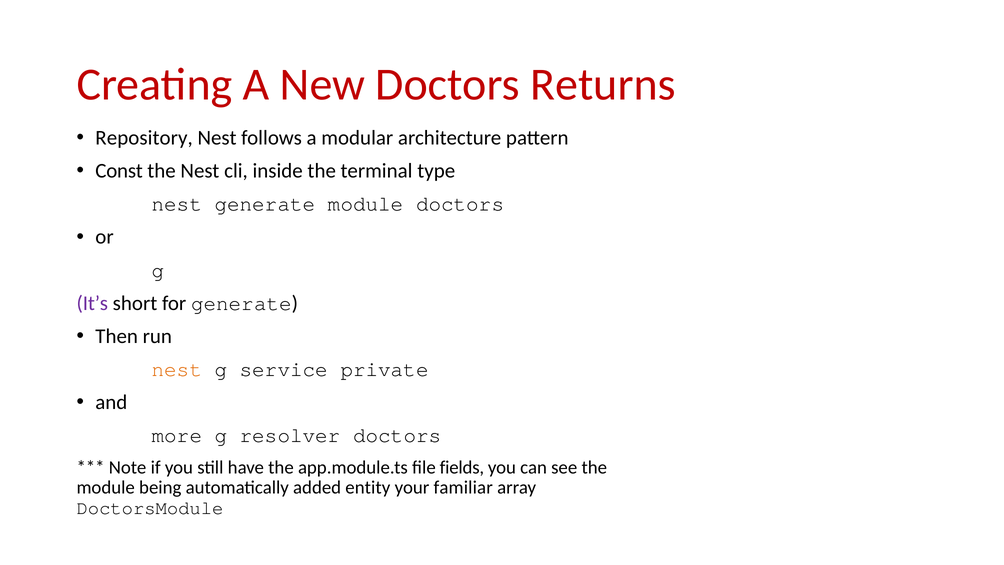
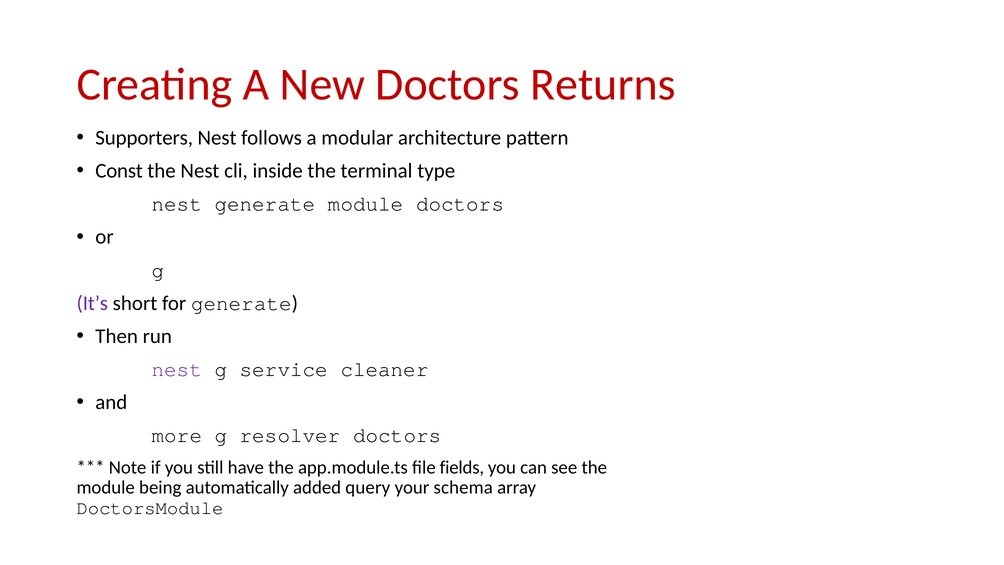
Repository: Repository -> Supporters
nest at (177, 369) colour: orange -> purple
private: private -> cleaner
entity: entity -> query
familiar: familiar -> schema
